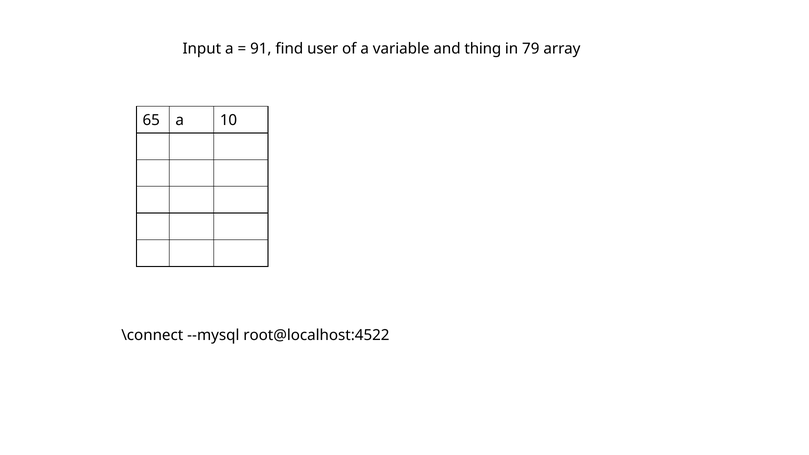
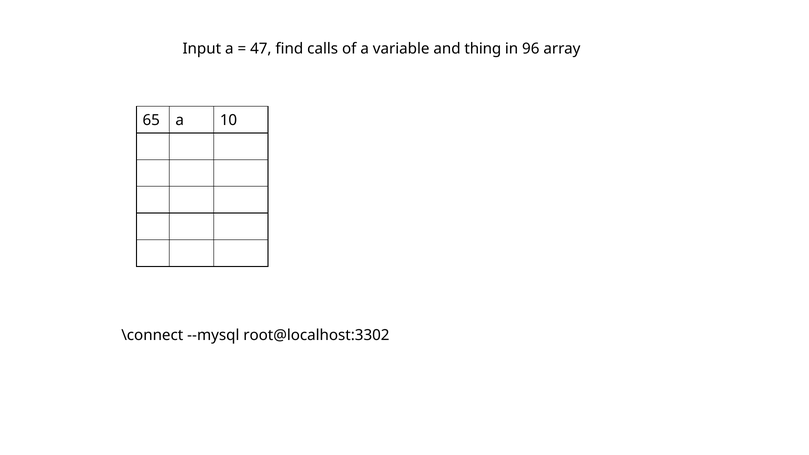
91: 91 -> 47
user: user -> calls
79: 79 -> 96
root@localhost:4522: root@localhost:4522 -> root@localhost:3302
